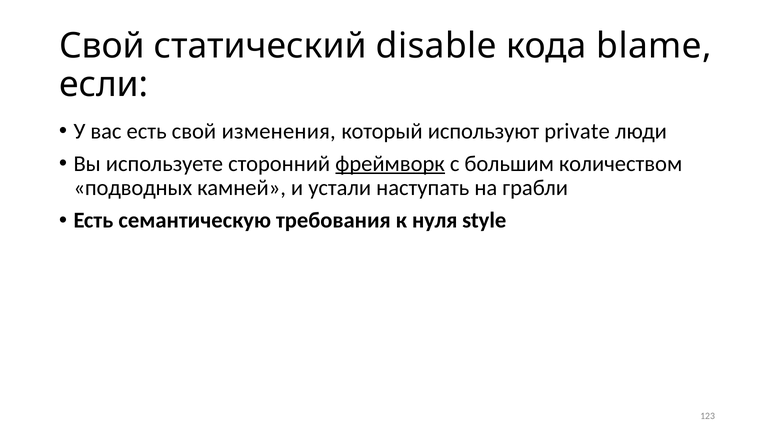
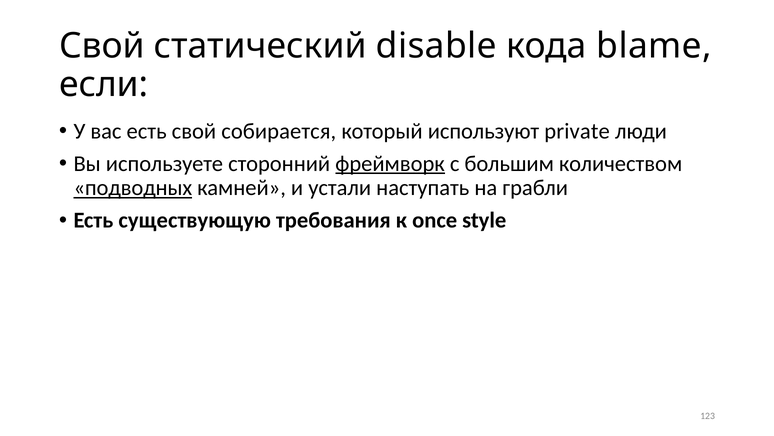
изменения: изменения -> собирается
подводных underline: none -> present
семантическую: семантическую -> существующую
нуля: нуля -> once
